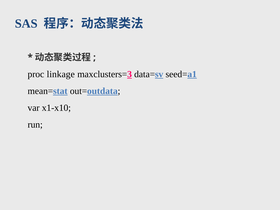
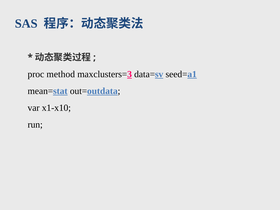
linkage: linkage -> method
